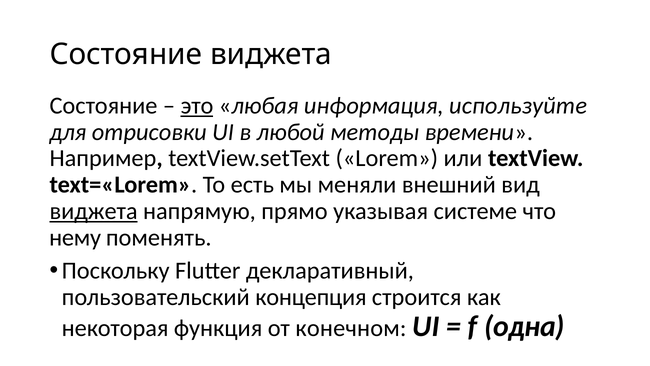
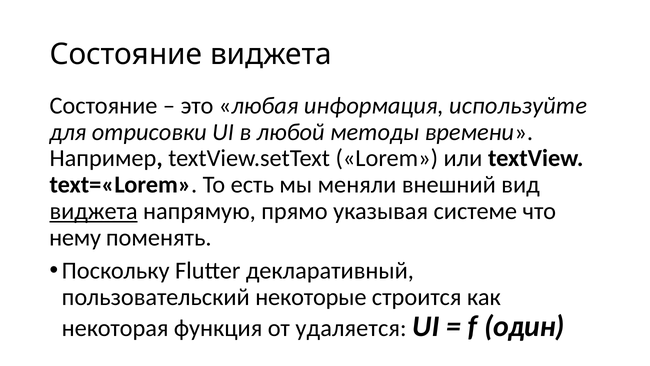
это underline: present -> none
концепция: концепция -> некоторые
конечном: конечном -> удаляется
одна: одна -> один
